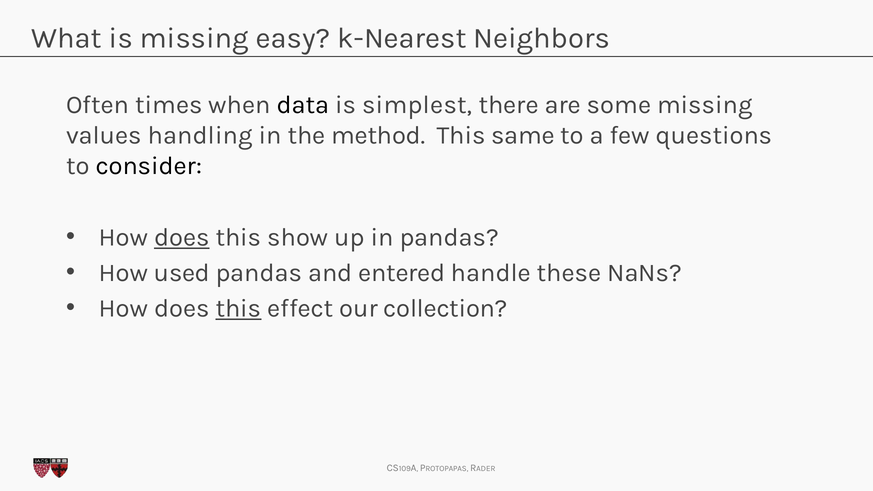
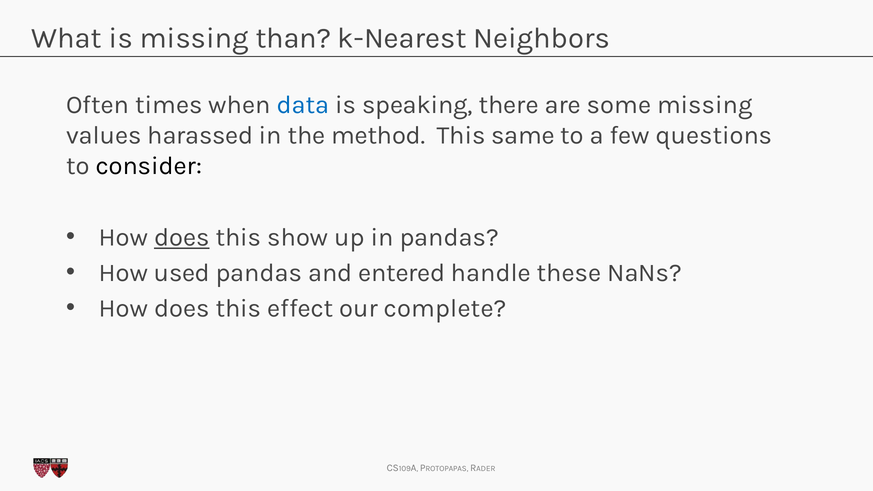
easy: easy -> than
data colour: black -> blue
simplest: simplest -> speaking
handling: handling -> harassed
this at (238, 308) underline: present -> none
collection: collection -> complete
